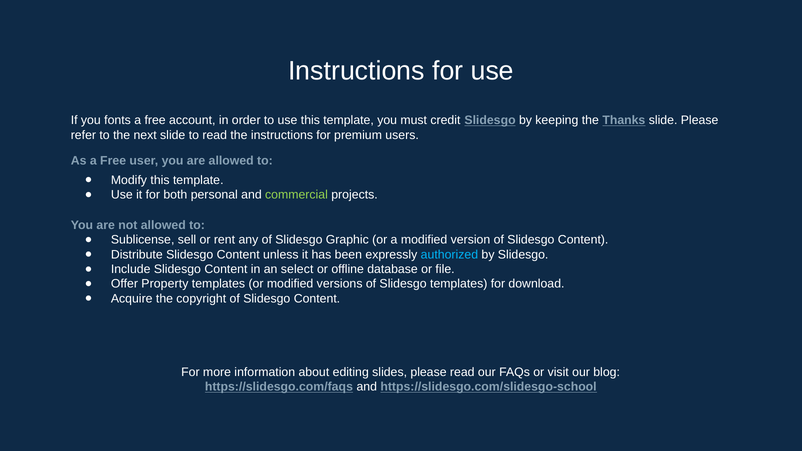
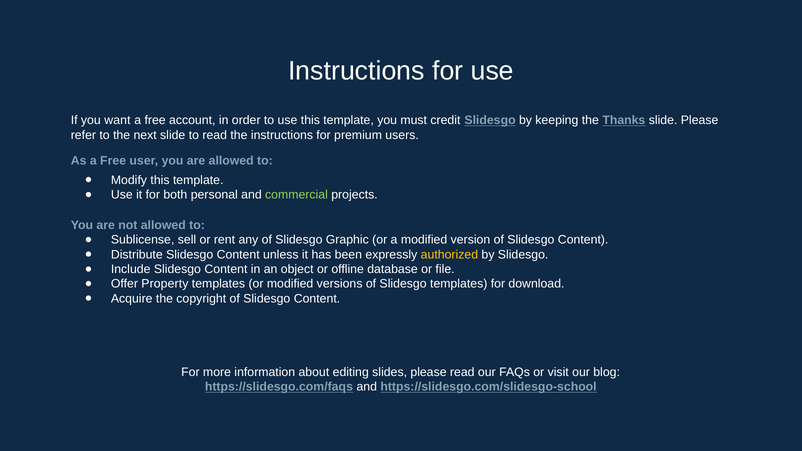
fonts: fonts -> want
authorized colour: light blue -> yellow
select: select -> object
